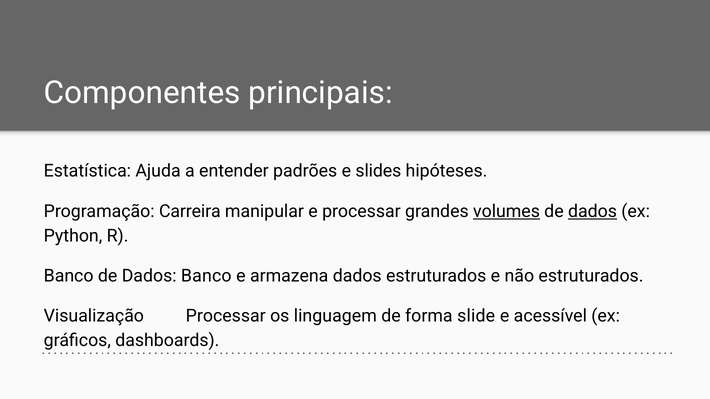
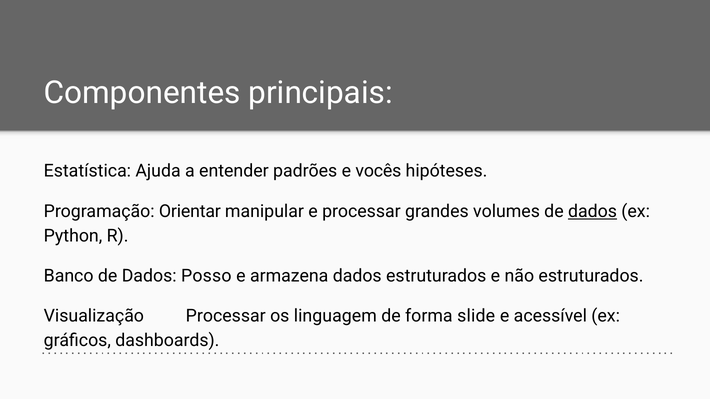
slides: slides -> vocês
Carreira: Carreira -> Orientar
volumes underline: present -> none
Dados Banco: Banco -> Posso
